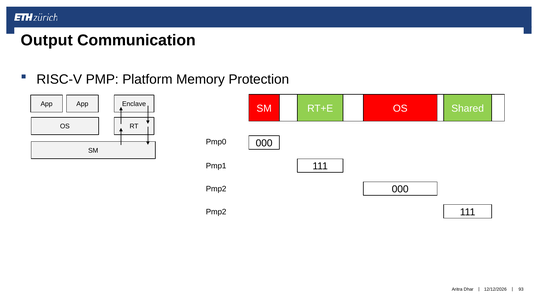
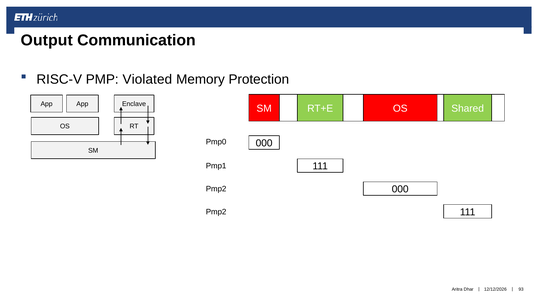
Platform: Platform -> Violated
